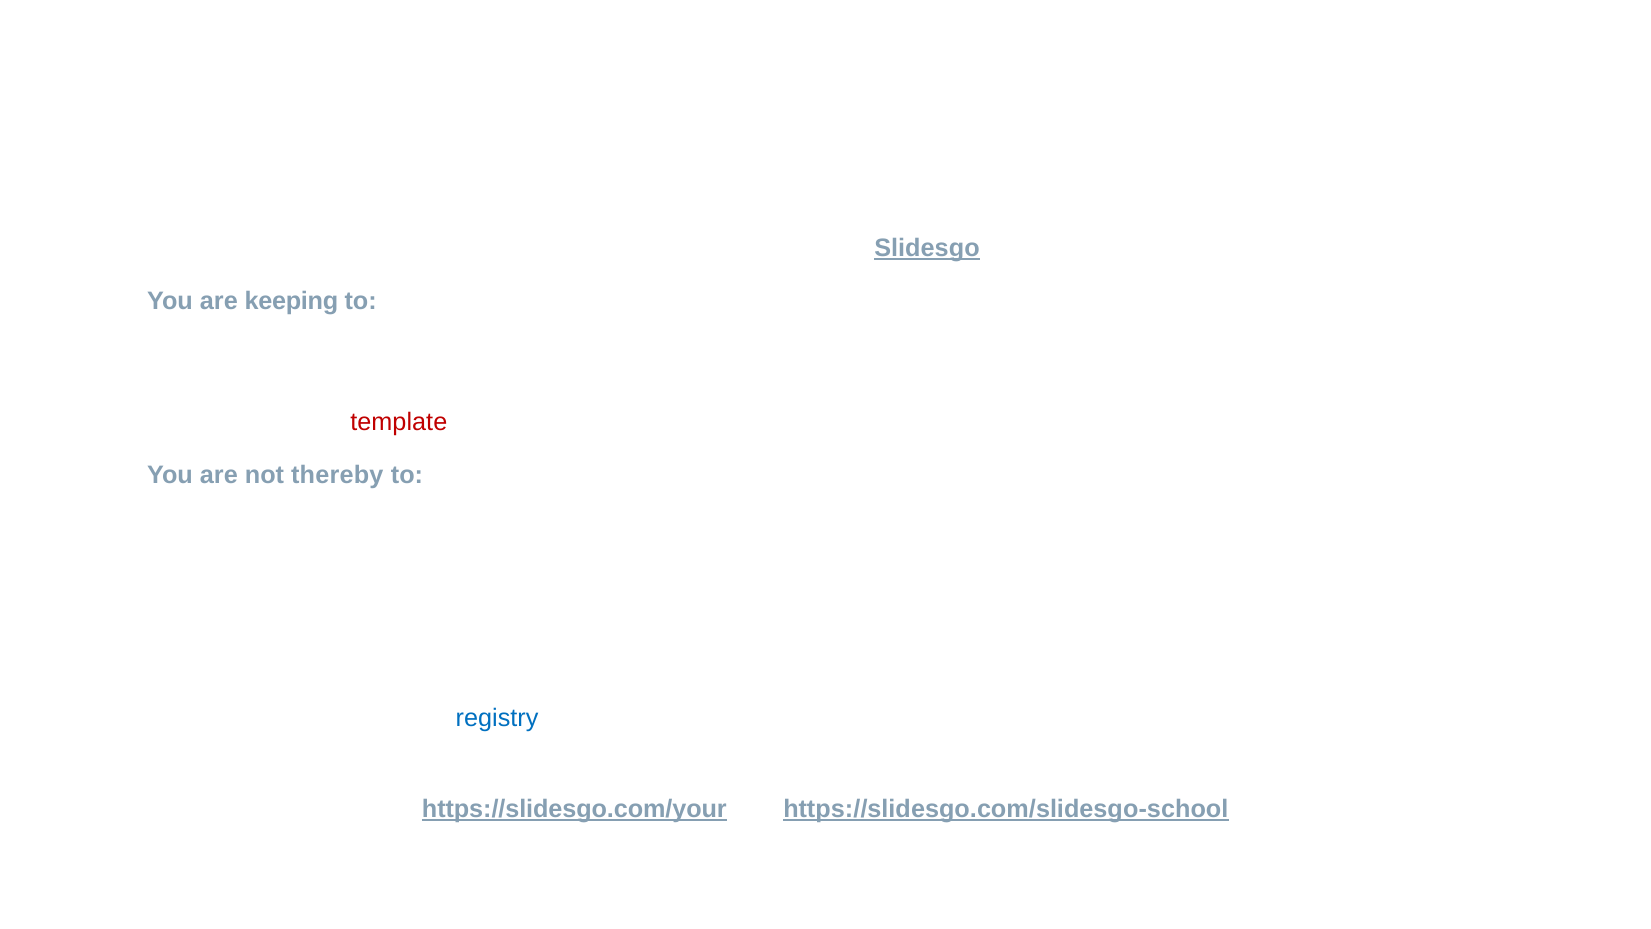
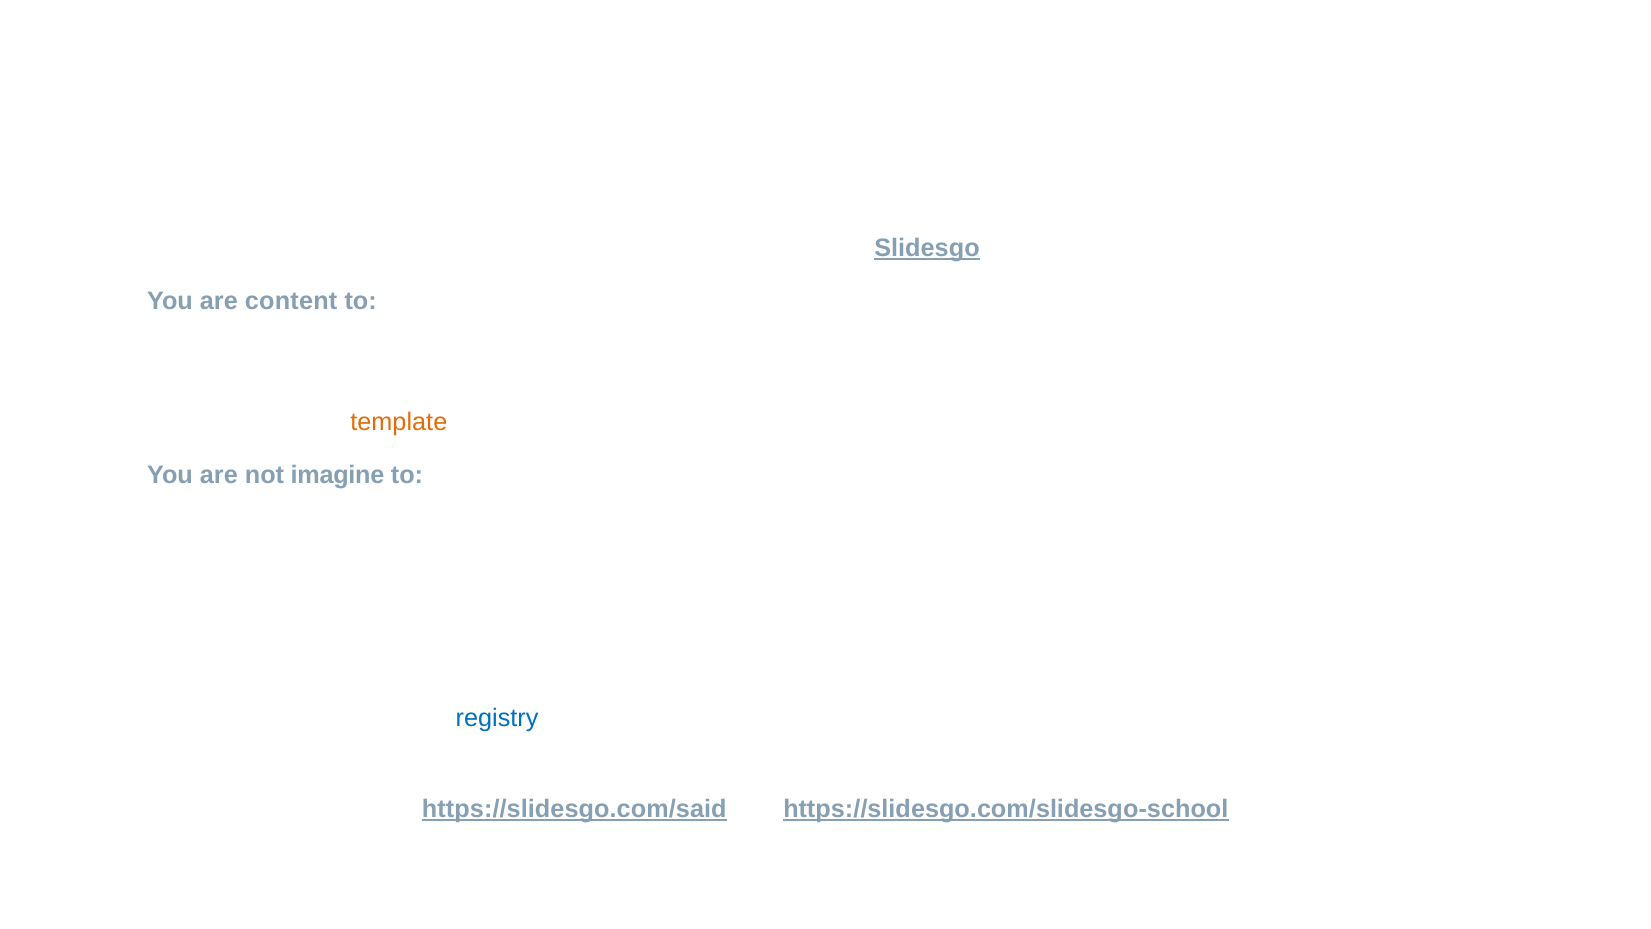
are keeping: keeping -> content
template at (399, 422) colour: red -> orange
thereby: thereby -> imagine
https://slidesgo.com/your: https://slidesgo.com/your -> https://slidesgo.com/said
